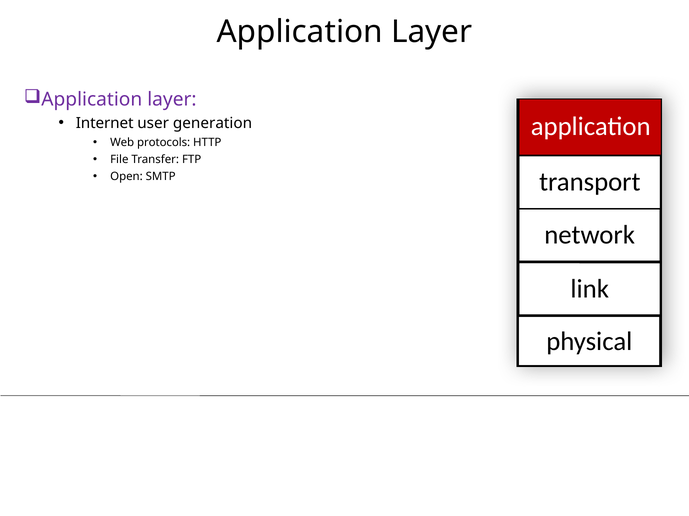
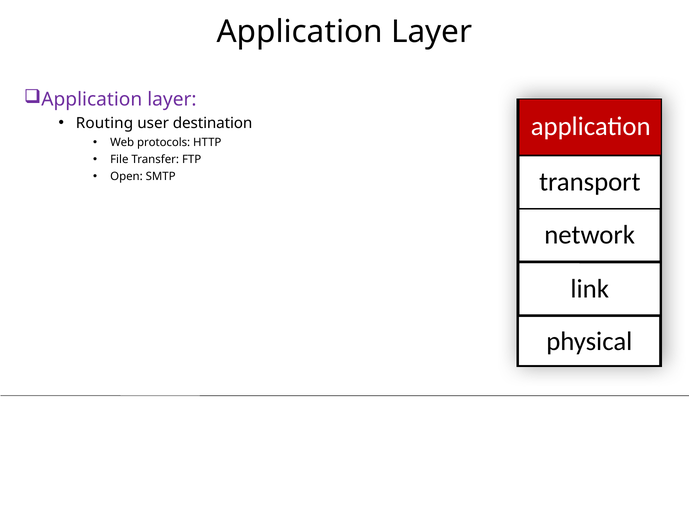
Internet: Internet -> Routing
generation: generation -> destination
